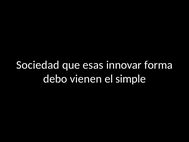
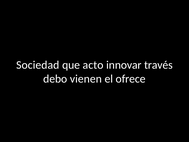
esas: esas -> acto
forma: forma -> través
simple: simple -> ofrece
